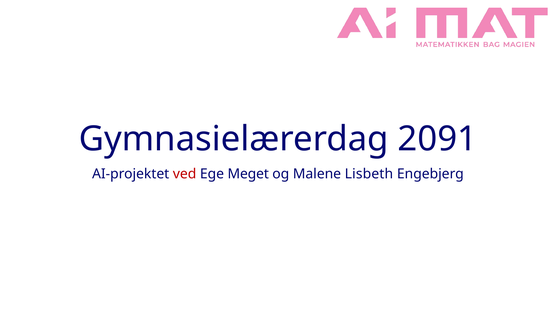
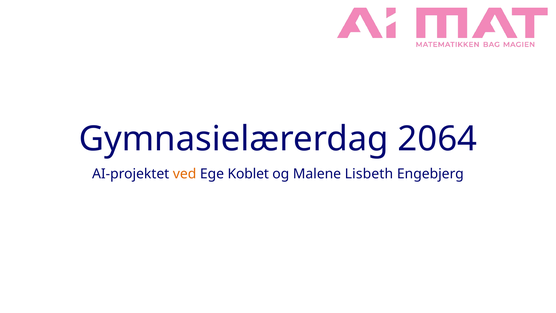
2091: 2091 -> 2064
ved colour: red -> orange
Meget: Meget -> Koblet
